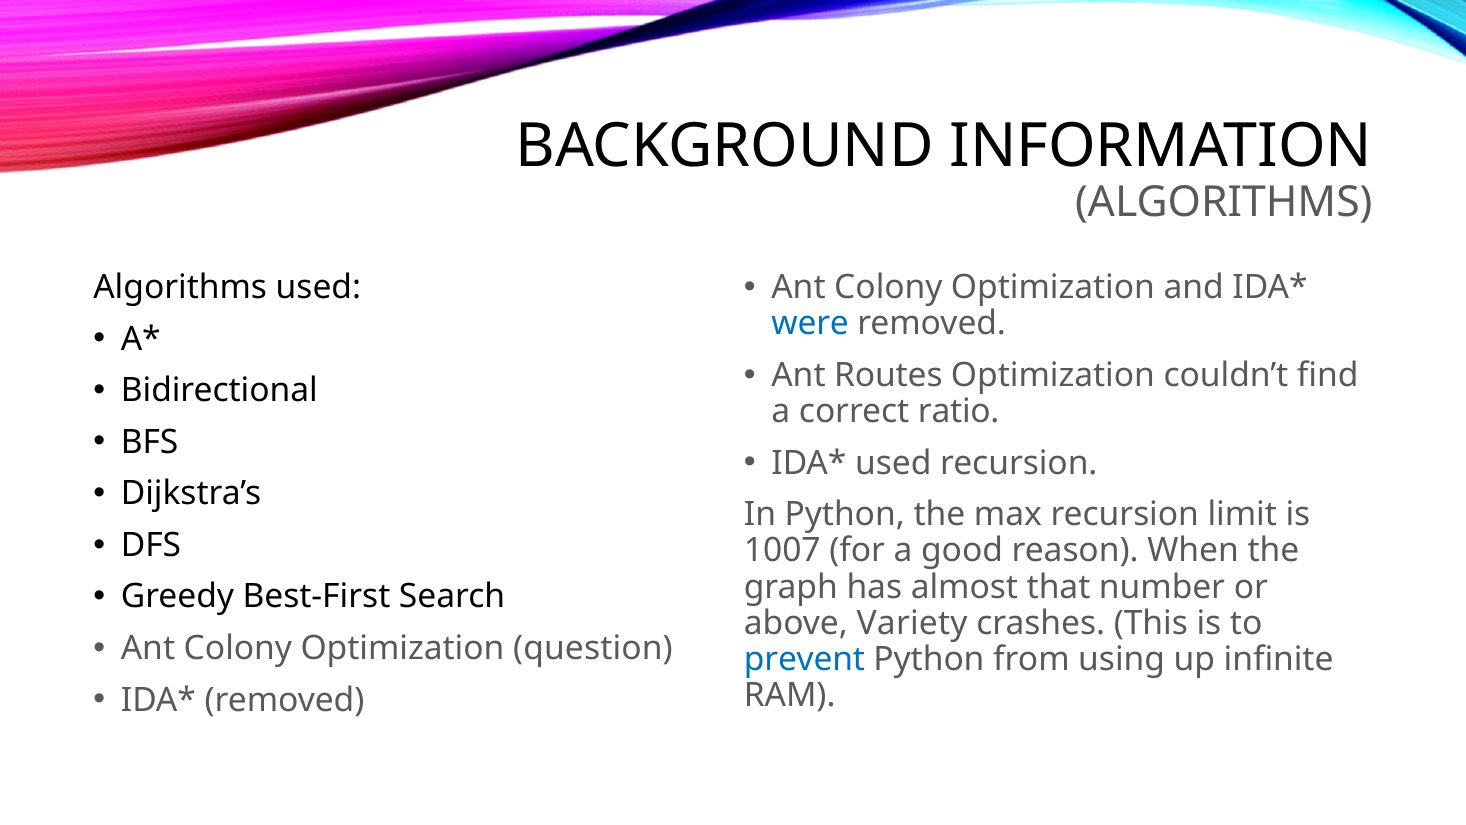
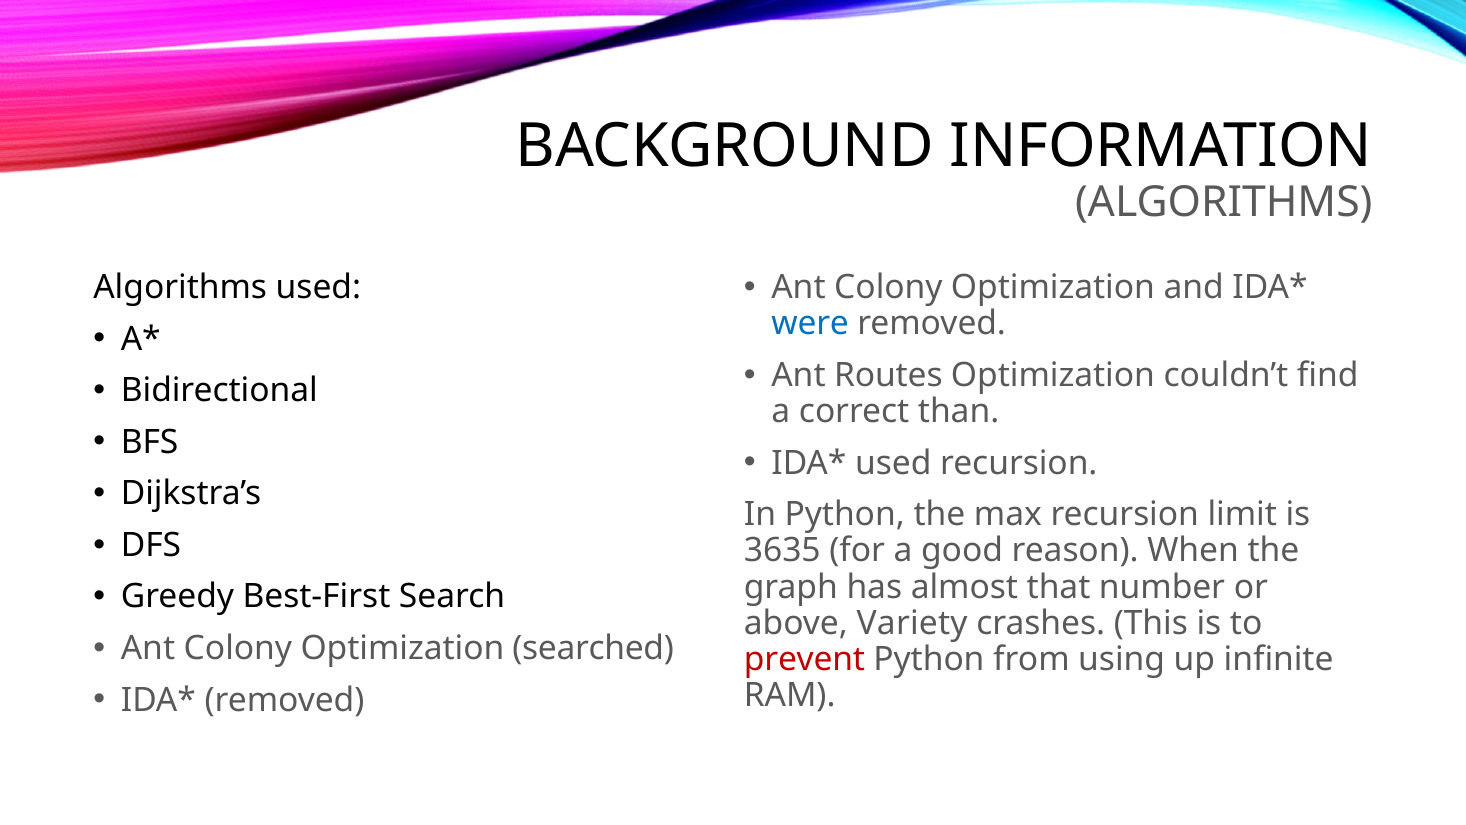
ratio: ratio -> than
1007: 1007 -> 3635
question: question -> searched
prevent colour: blue -> red
